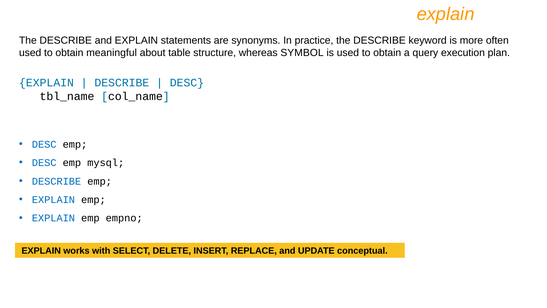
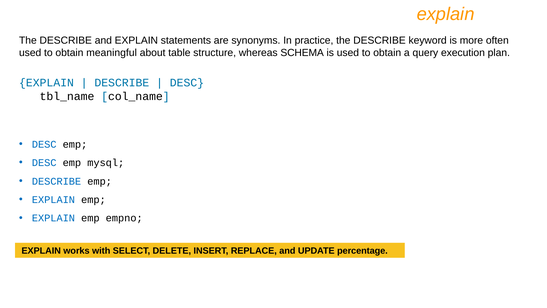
SYMBOL: SYMBOL -> SCHEMA
conceptual: conceptual -> percentage
